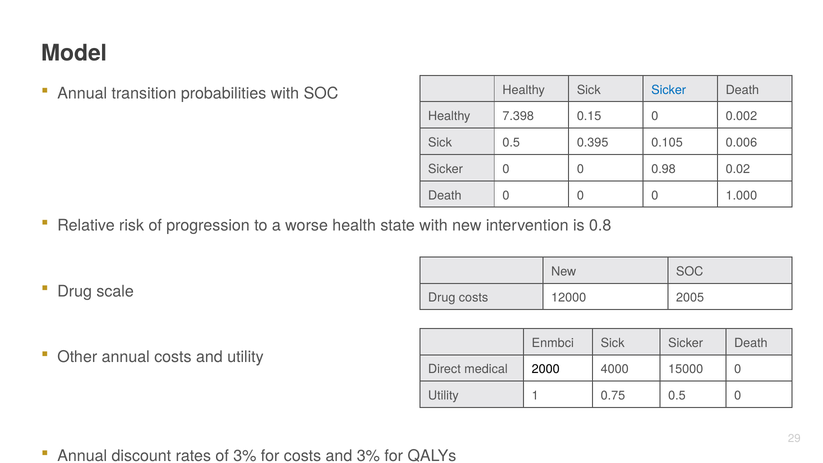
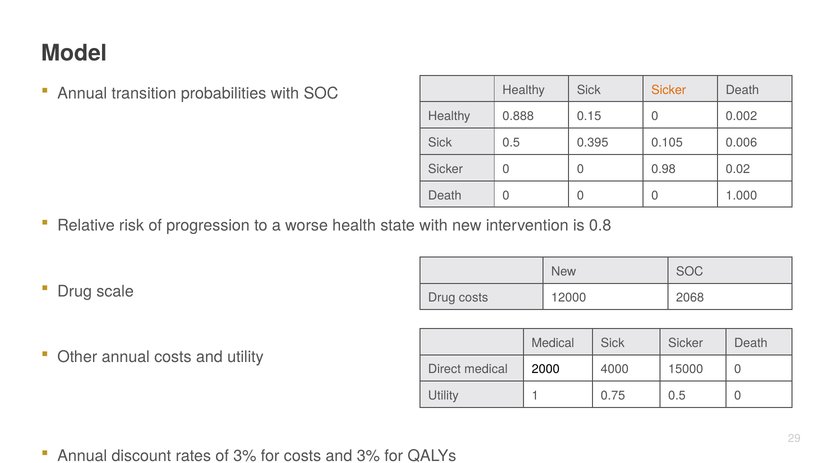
Sicker at (669, 90) colour: blue -> orange
7.398: 7.398 -> 0.888
2005: 2005 -> 2068
Enmbci at (553, 343): Enmbci -> Medical
